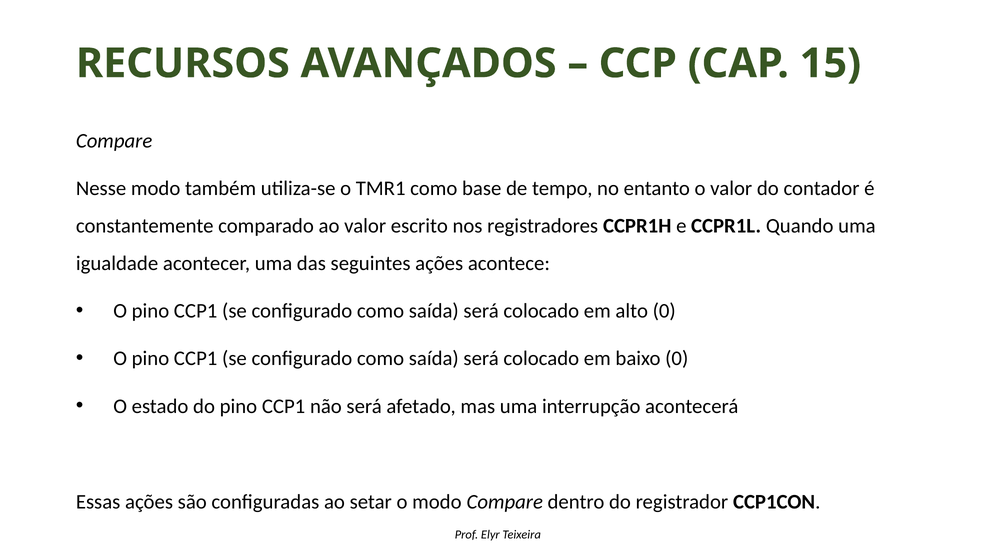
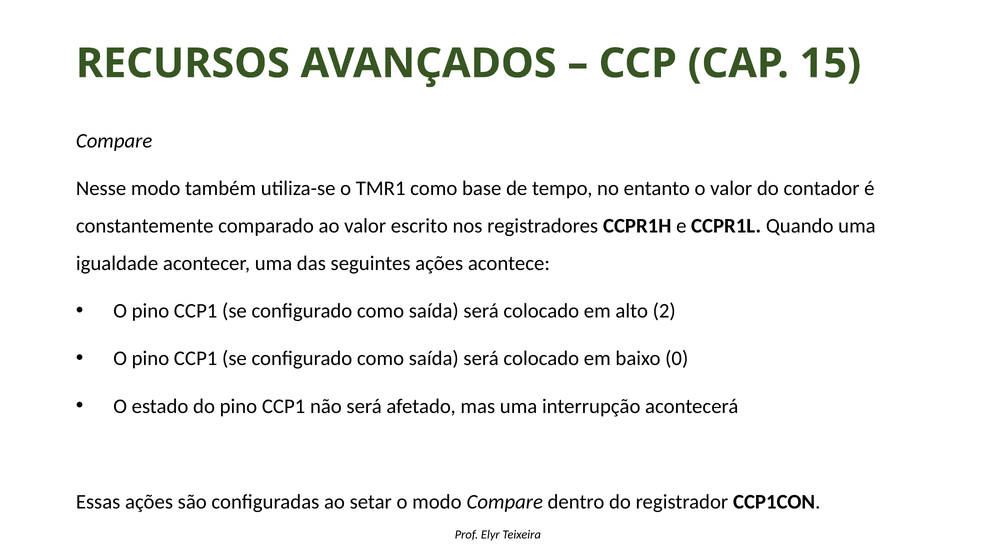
alto 0: 0 -> 2
